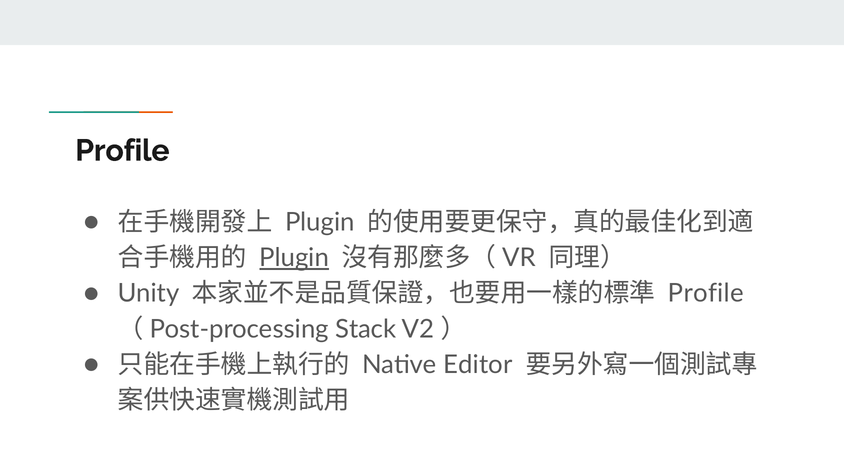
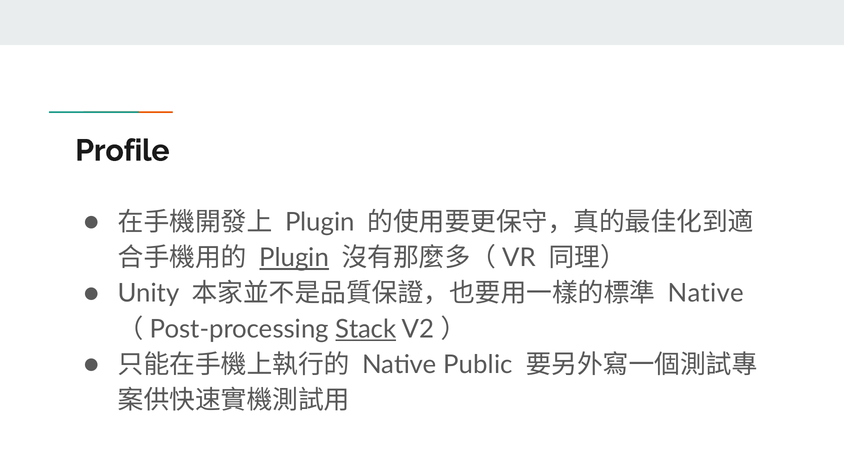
Profile at (706, 293): Profile -> Native
Stack underline: none -> present
Editor: Editor -> Public
